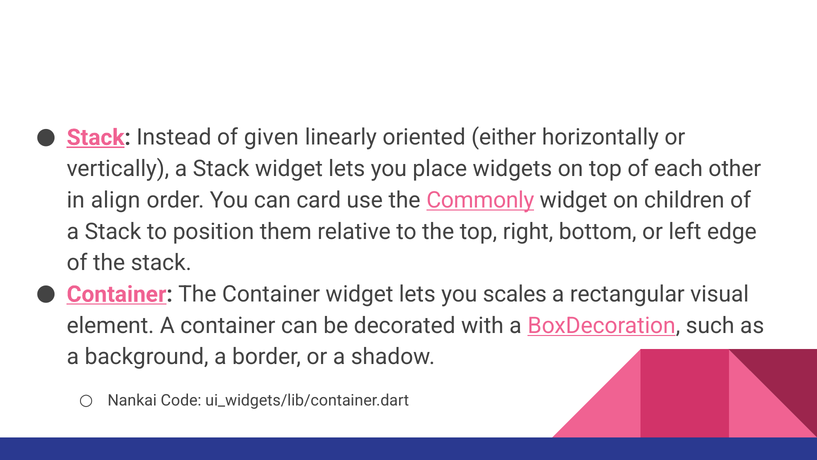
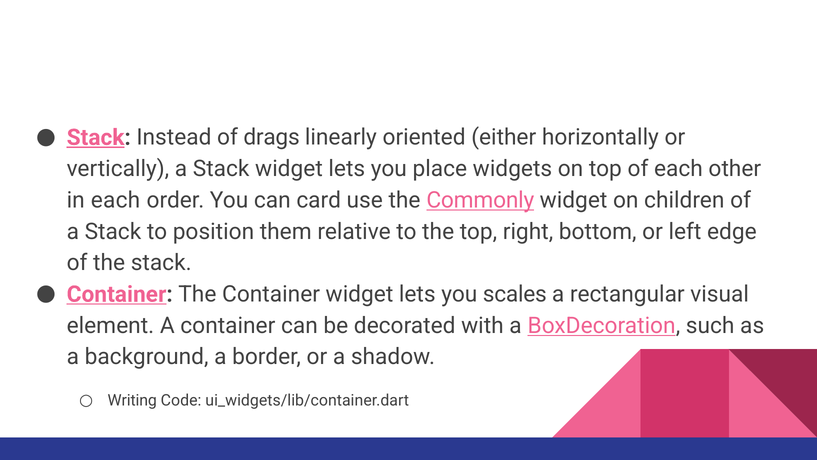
given: given -> drags
in align: align -> each
Nankai: Nankai -> Writing
